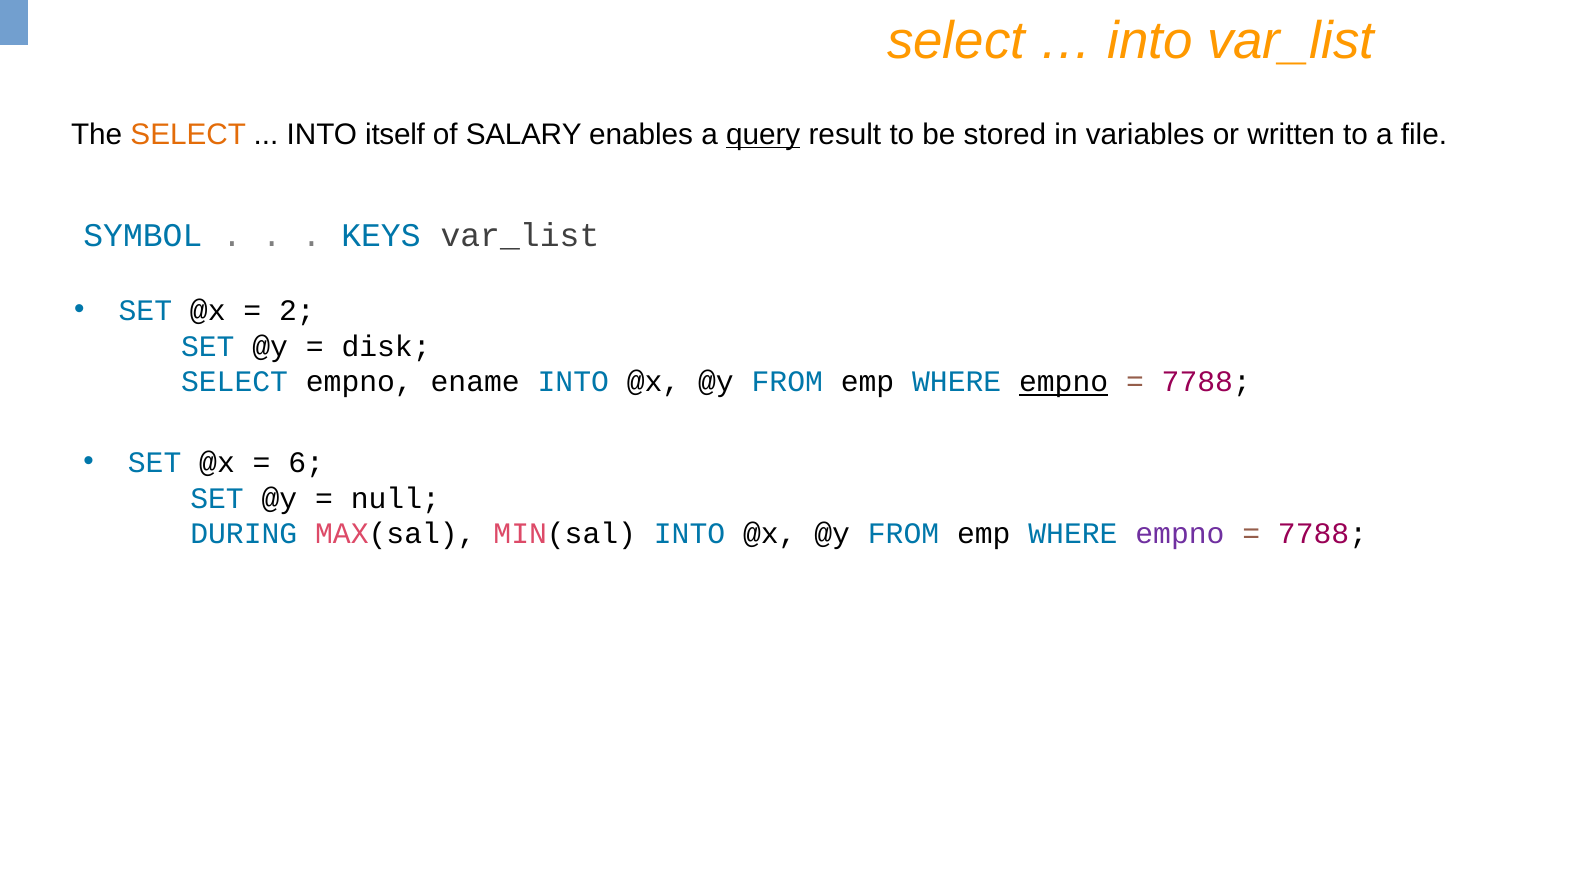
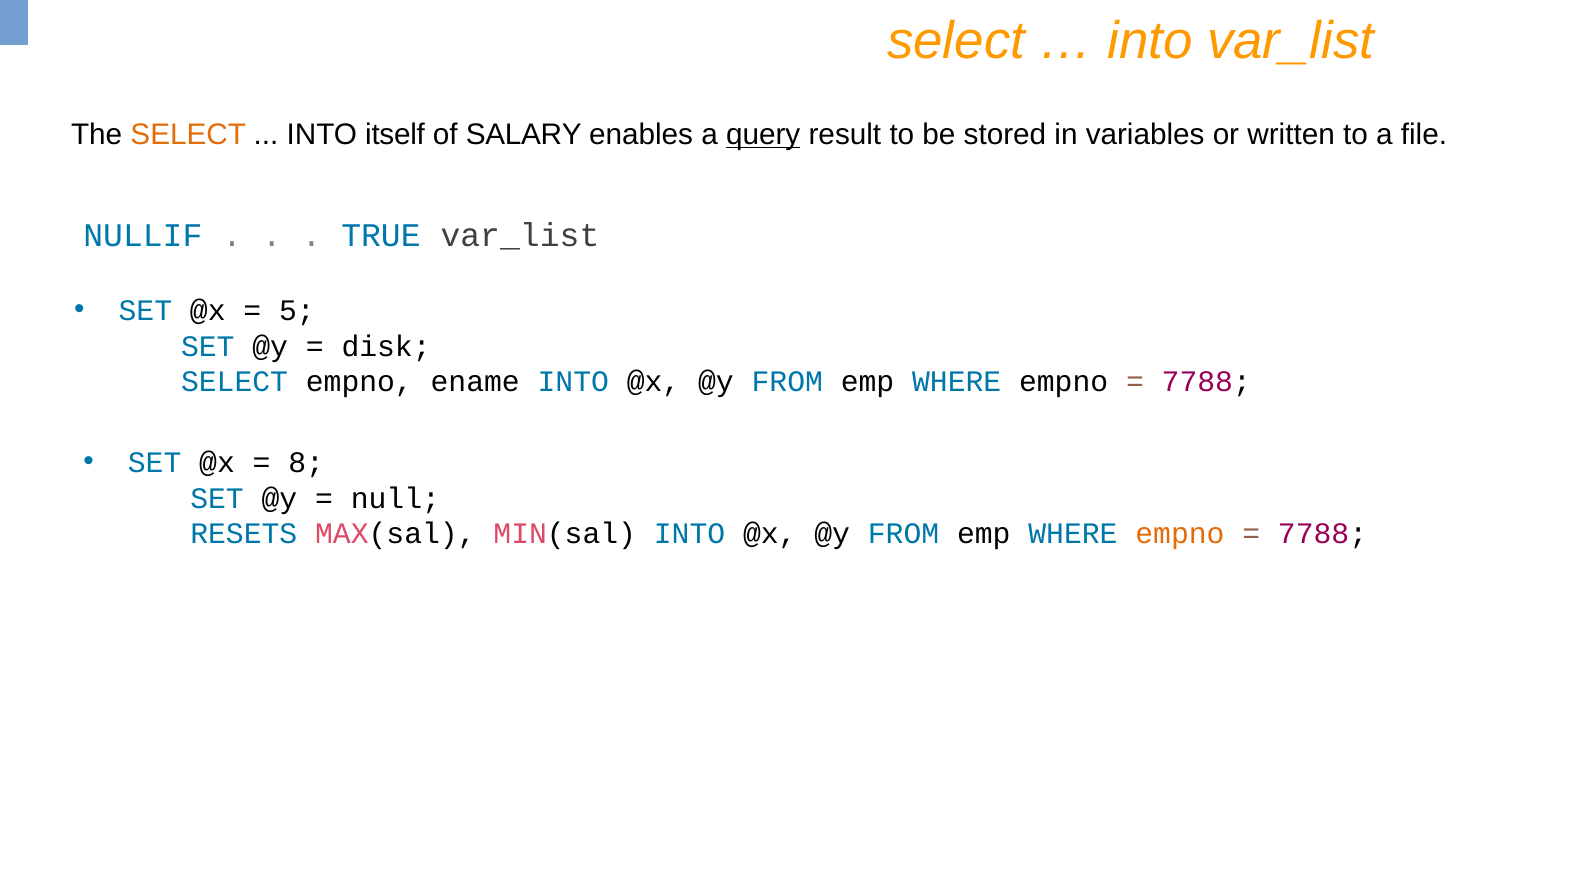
SYMBOL: SYMBOL -> NULLIF
KEYS: KEYS -> TRUE
2: 2 -> 5
empno at (1064, 382) underline: present -> none
6: 6 -> 8
DURING: DURING -> RESETS
empno at (1180, 534) colour: purple -> orange
